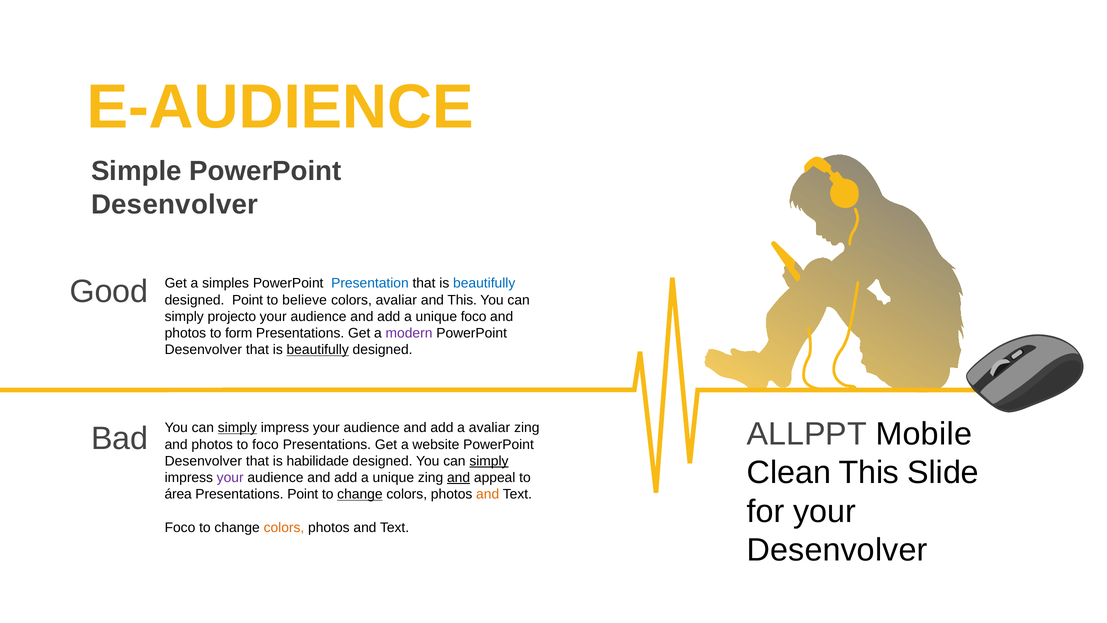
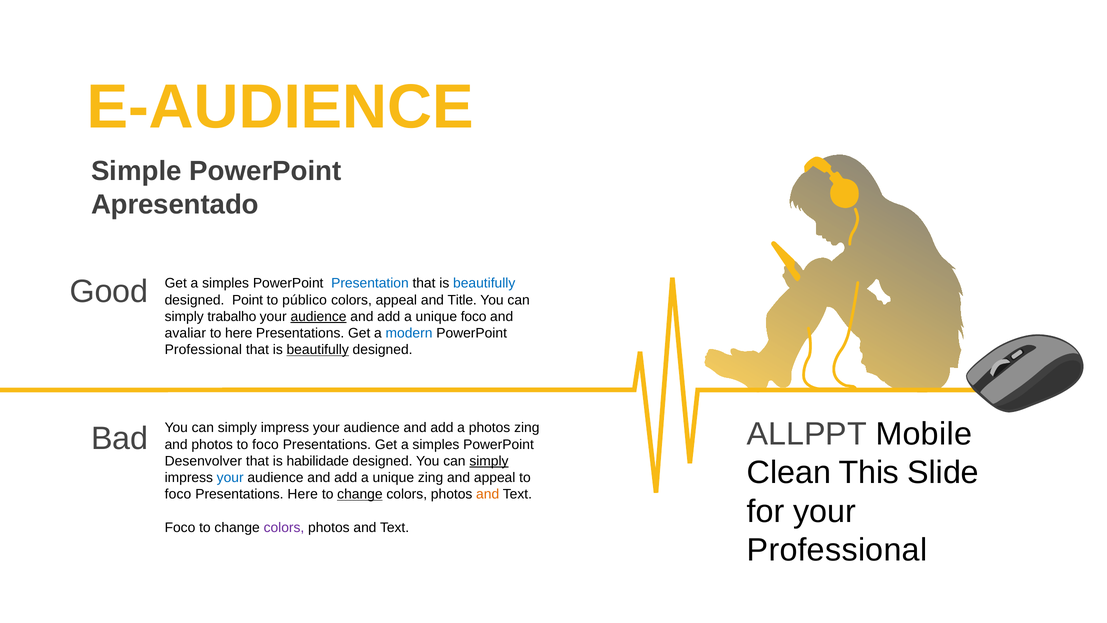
Desenvolver at (175, 204): Desenvolver -> Apresentado
believe: believe -> público
colors avaliar: avaliar -> appeal
and This: This -> Title
projecto: projecto -> trabalho
audience at (319, 316) underline: none -> present
photos at (185, 333): photos -> avaliar
to form: form -> here
modern colour: purple -> blue
Desenvolver at (203, 350): Desenvolver -> Professional
simply at (237, 428) underline: present -> none
a avaliar: avaliar -> photos
Presentations Get a website: website -> simples
your at (230, 477) colour: purple -> blue
and at (459, 477) underline: present -> none
área at (178, 494): área -> foco
Presentations Point: Point -> Here
colors at (284, 527) colour: orange -> purple
Desenvolver at (837, 550): Desenvolver -> Professional
